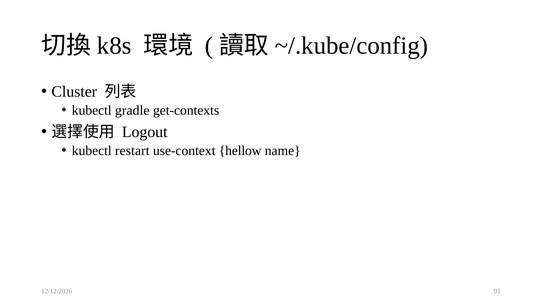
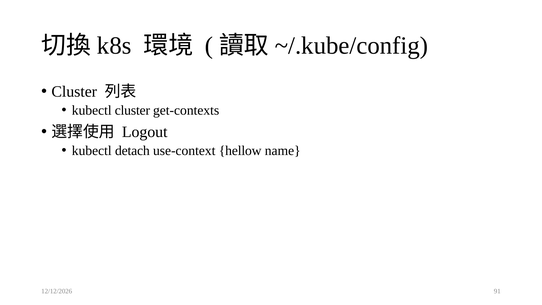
kubectl gradle: gradle -> cluster
restart: restart -> detach
